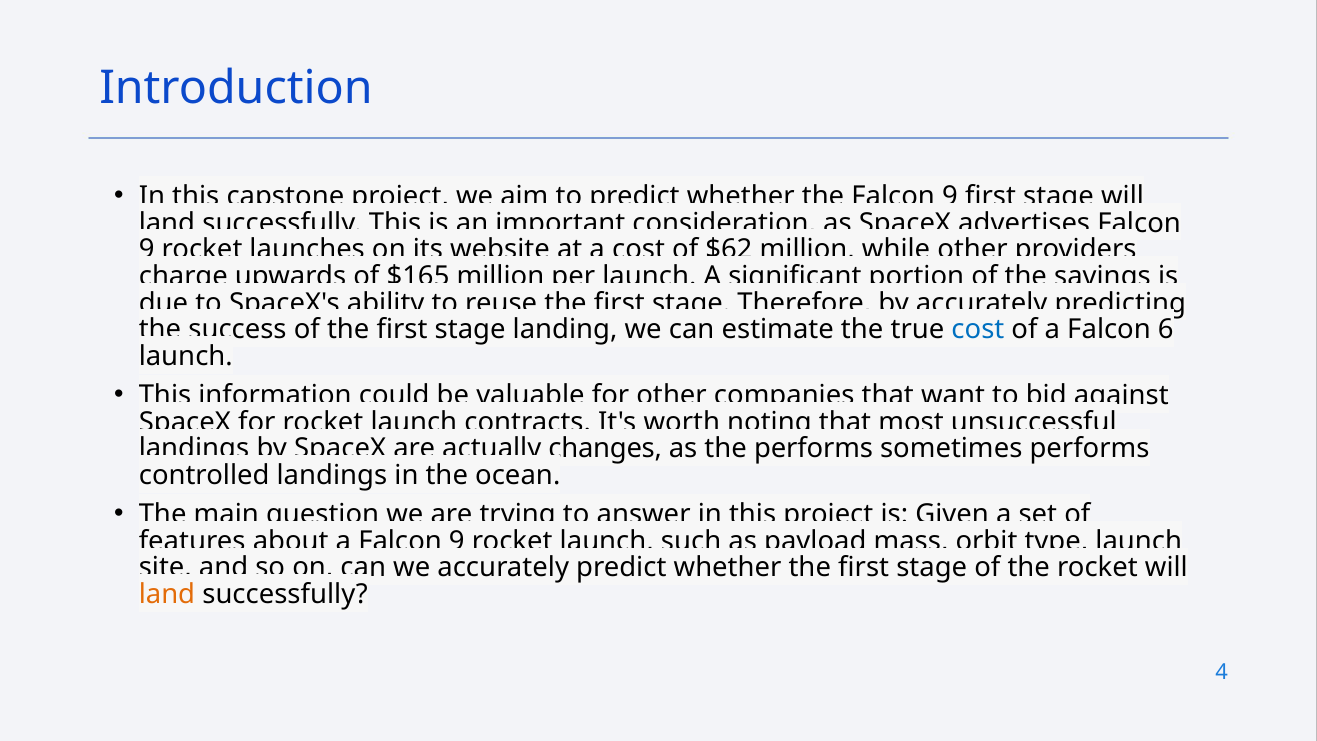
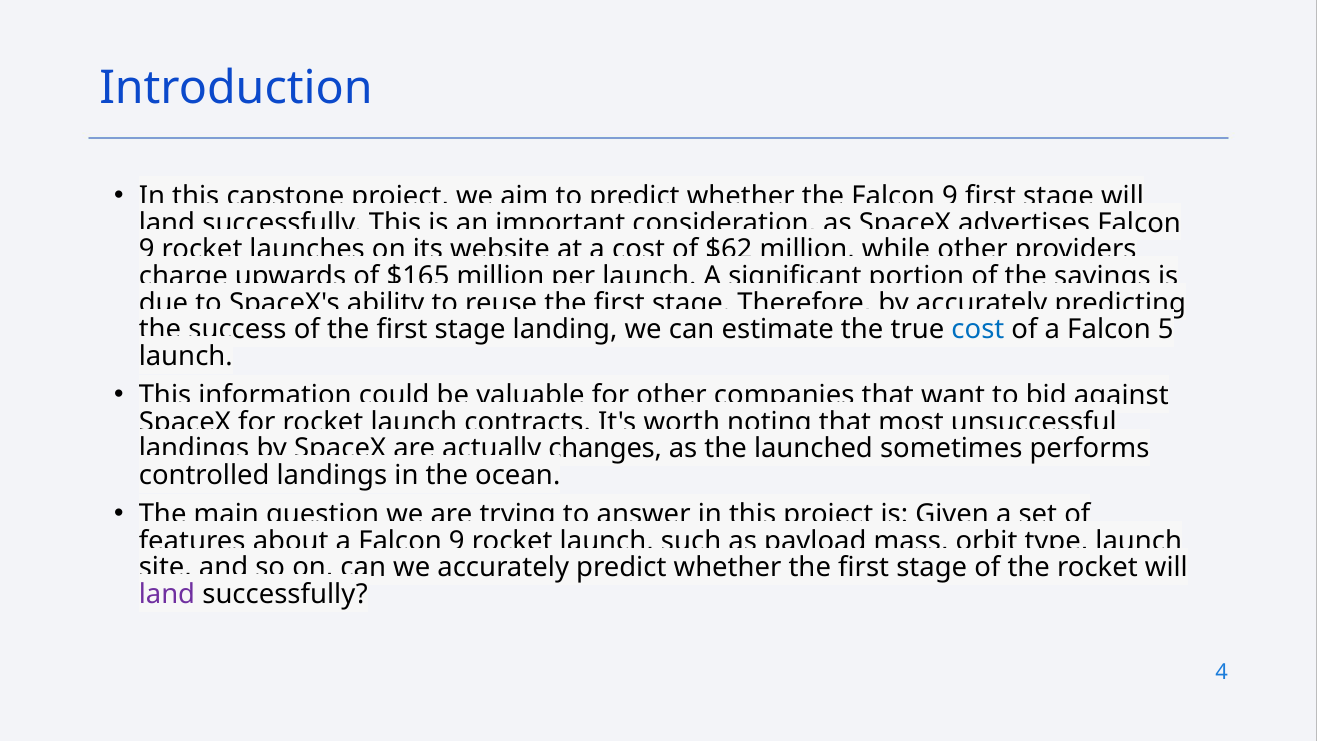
6: 6 -> 5
the performs: performs -> launched
land at (167, 594) colour: orange -> purple
